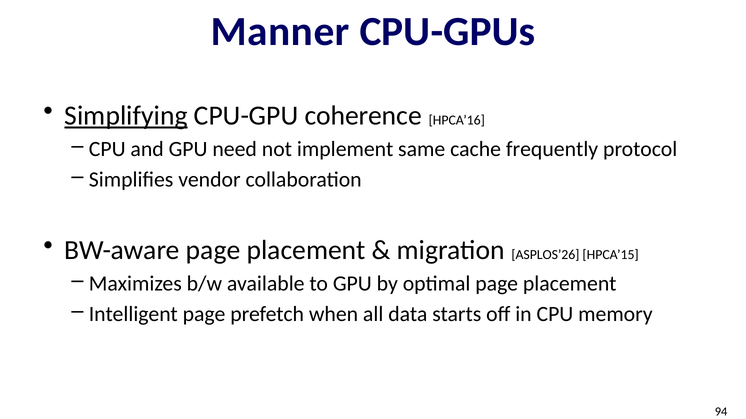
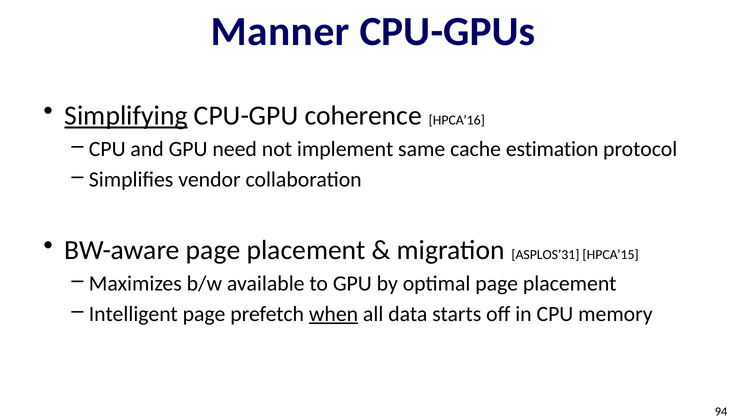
frequently: frequently -> estimation
ASPLOS’26: ASPLOS’26 -> ASPLOS’31
when underline: none -> present
